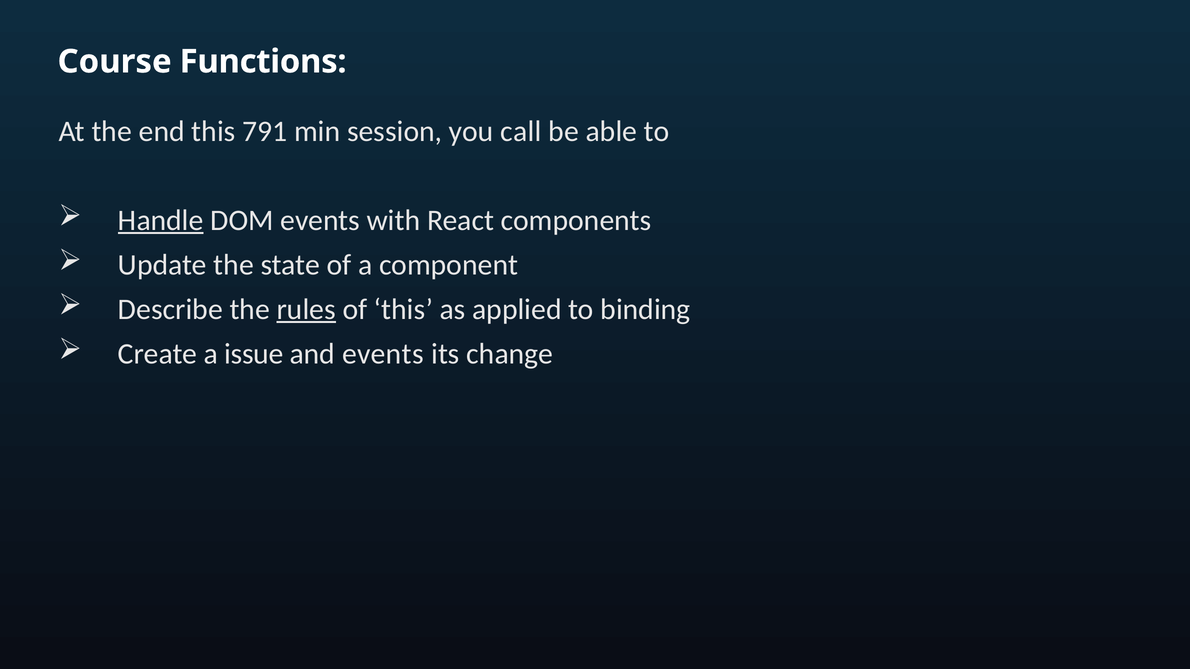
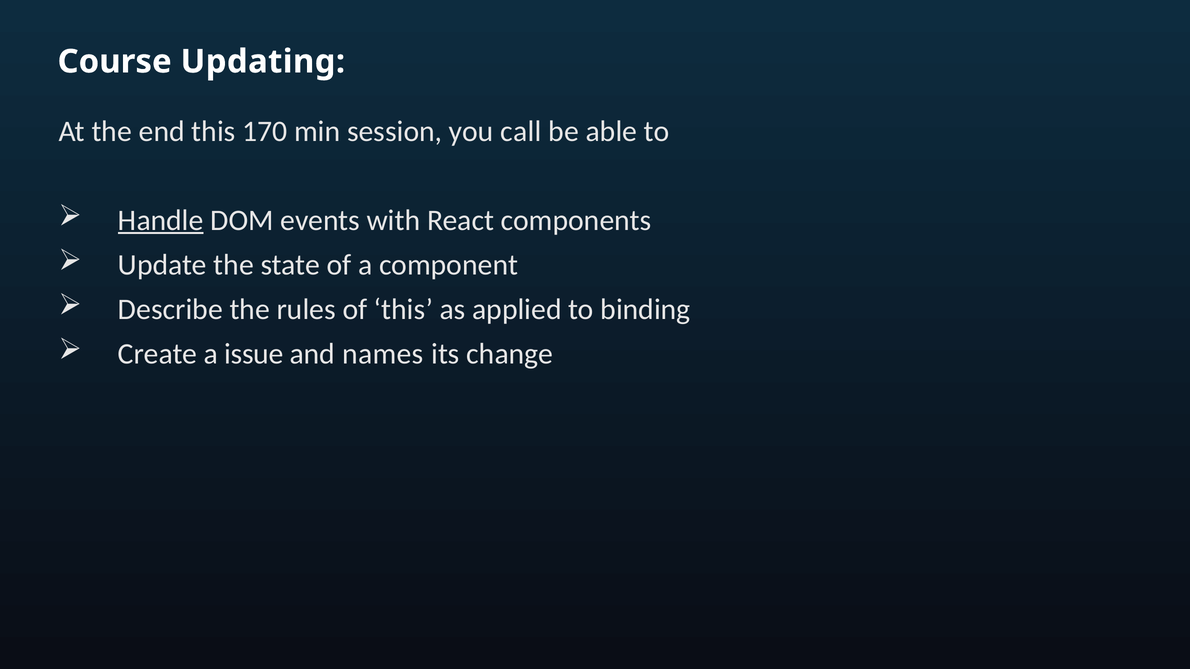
Functions: Functions -> Updating
791: 791 -> 170
rules underline: present -> none
and events: events -> names
